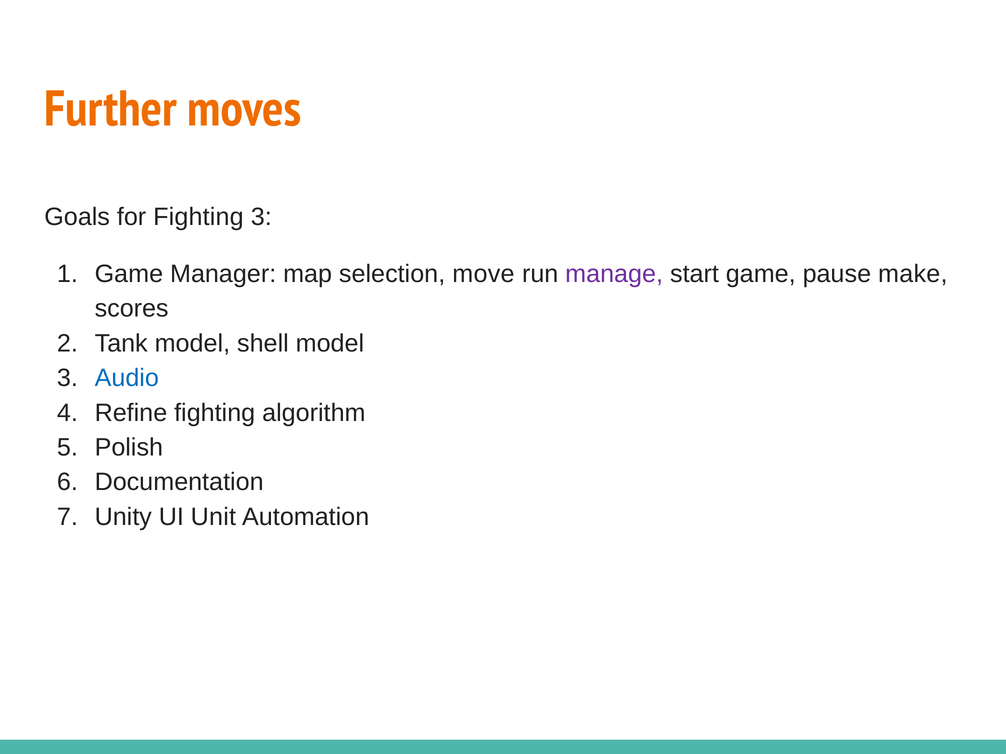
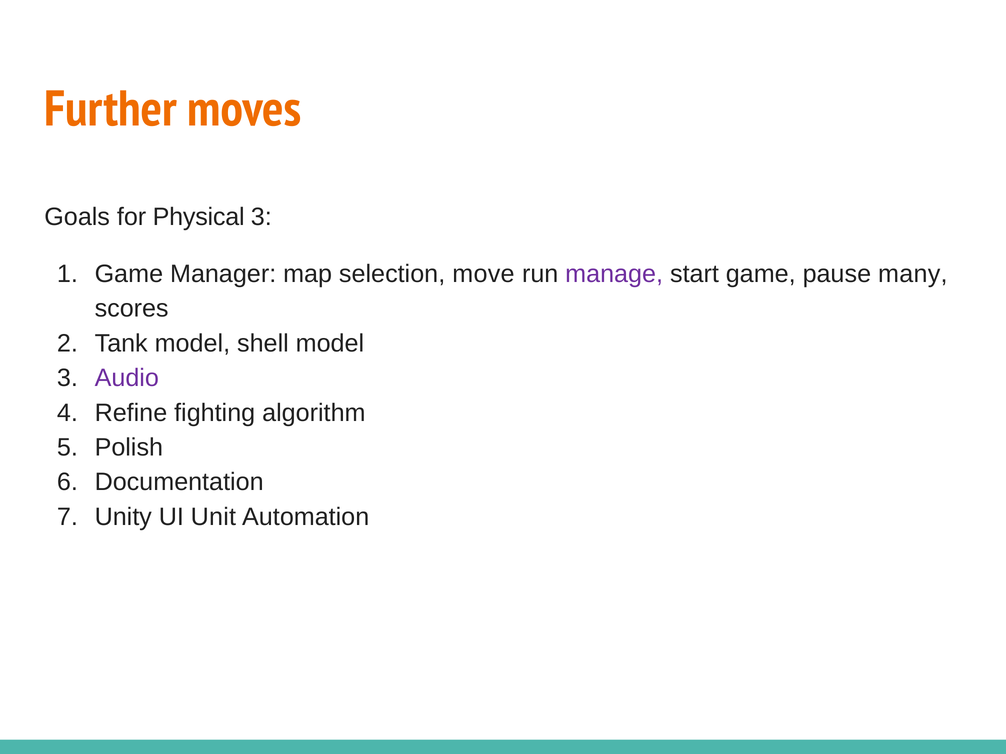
for Fighting: Fighting -> Physical
make: make -> many
Audio colour: blue -> purple
